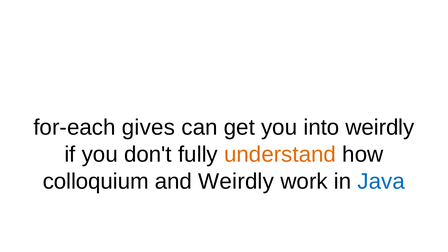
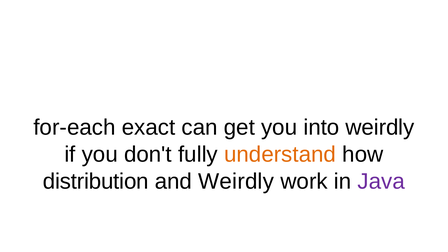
gives: gives -> exact
colloquium: colloquium -> distribution
Java colour: blue -> purple
